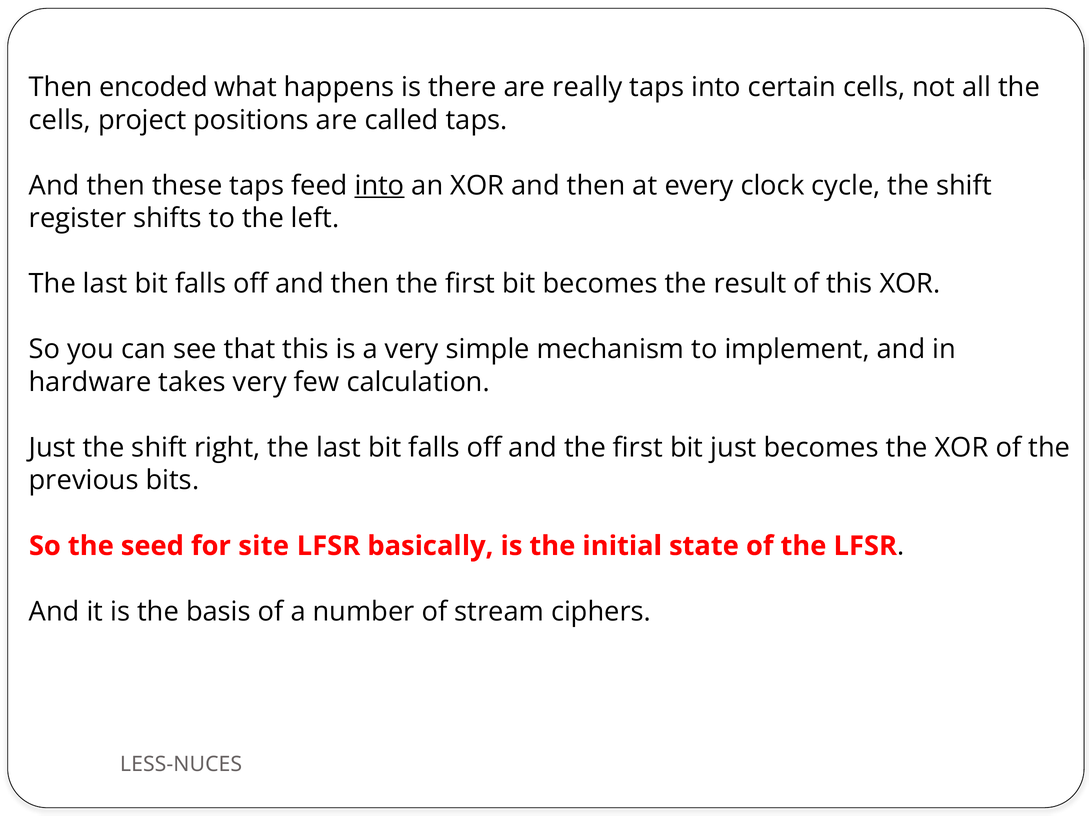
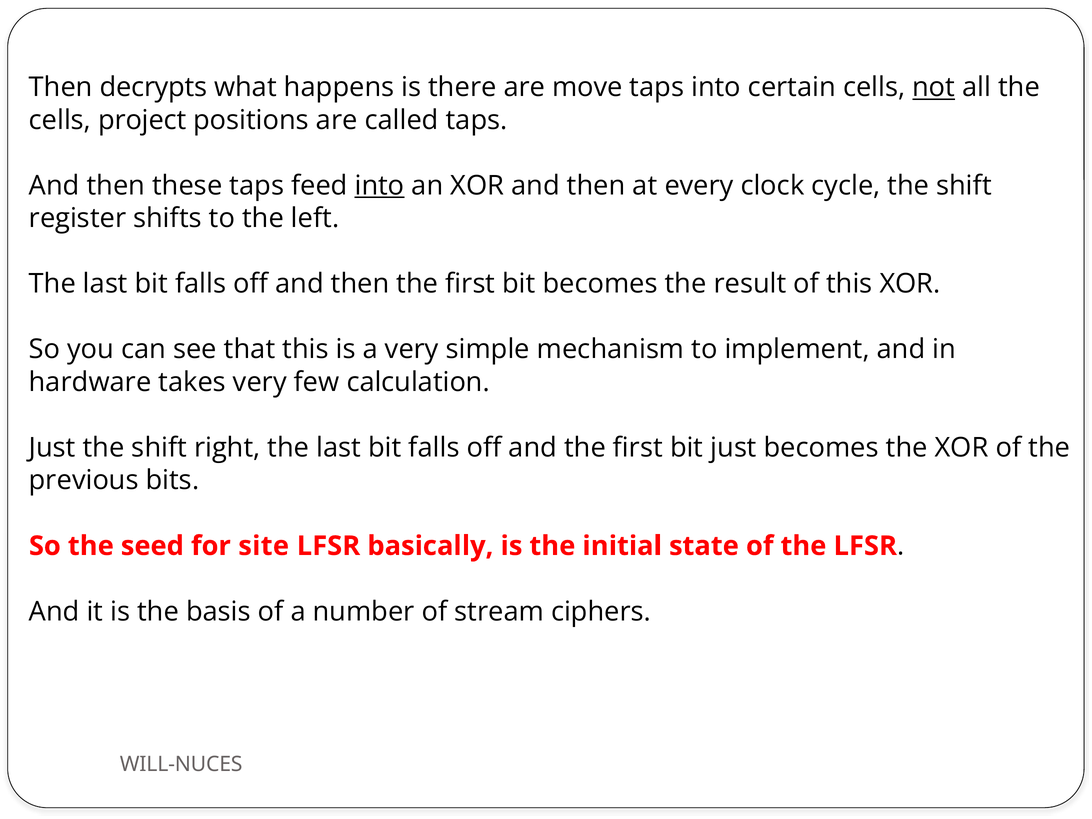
encoded: encoded -> decrypts
really: really -> move
not underline: none -> present
LESS-NUCES: LESS-NUCES -> WILL-NUCES
